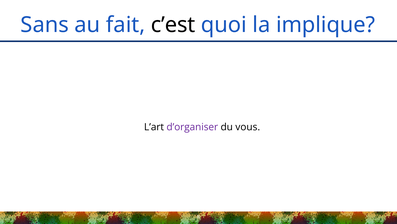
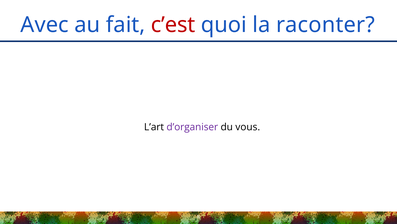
Sans: Sans -> Avec
c’est colour: black -> red
implique: implique -> raconter
